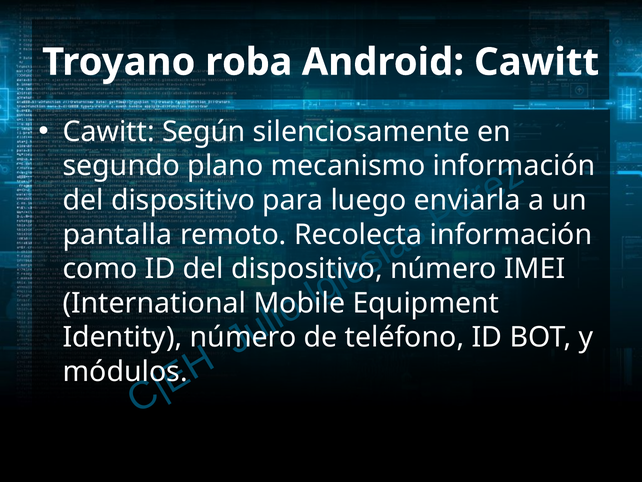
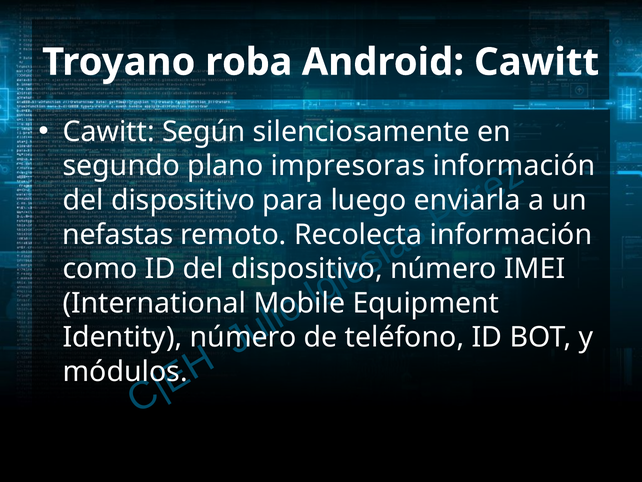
mecanismo: mecanismo -> impresoras
pantalla: pantalla -> nefastas
